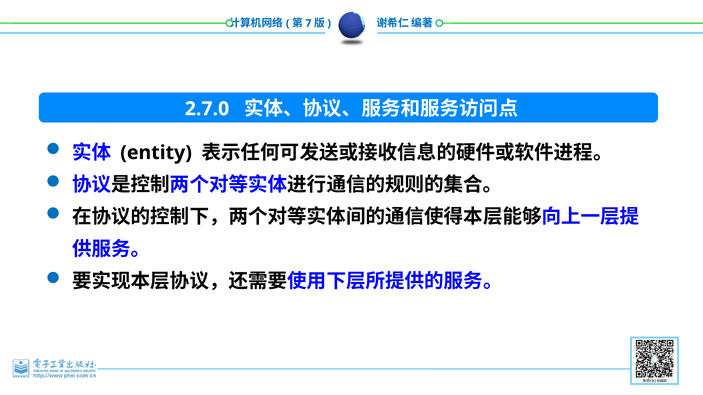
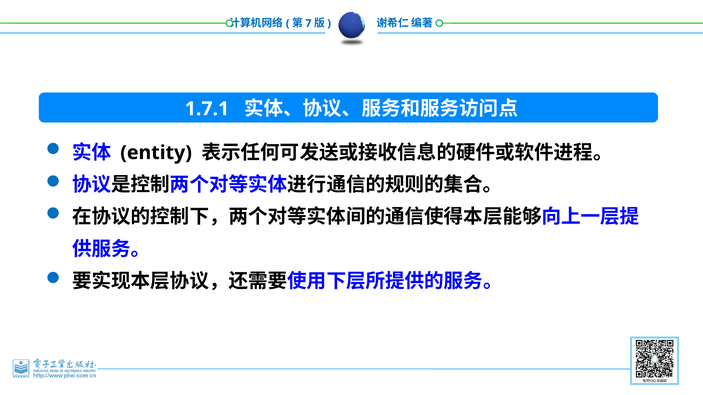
2.7.0: 2.7.0 -> 1.7.1
